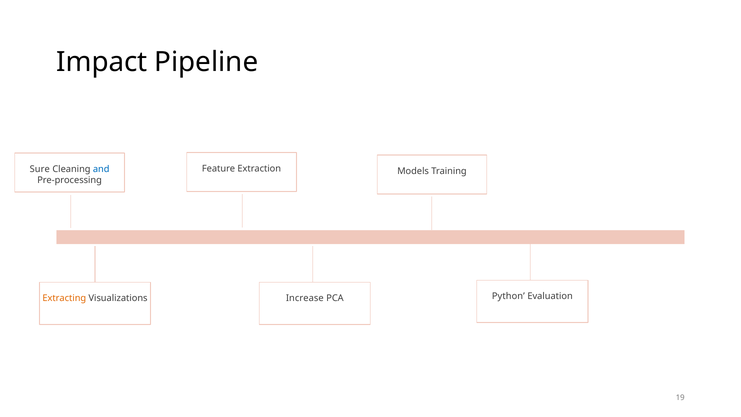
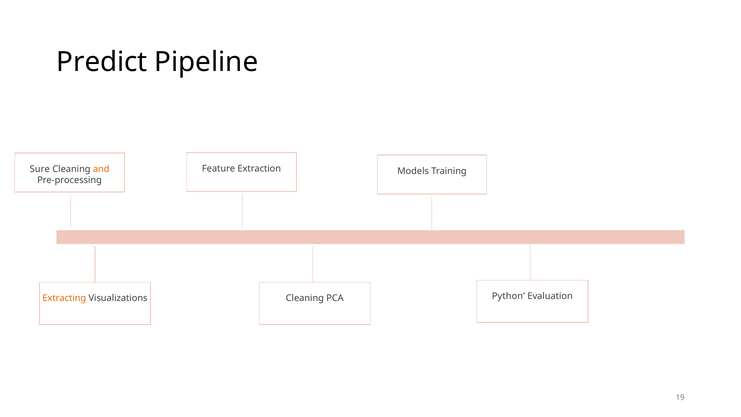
Impact: Impact -> Predict
and colour: blue -> orange
Increase at (305, 298): Increase -> Cleaning
